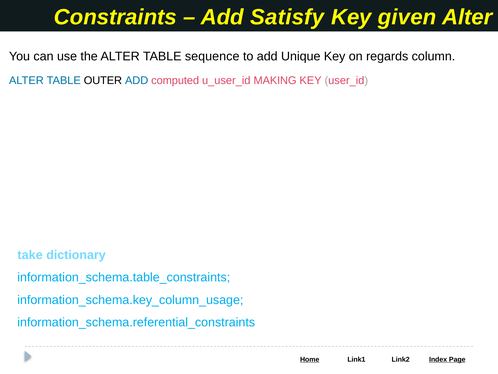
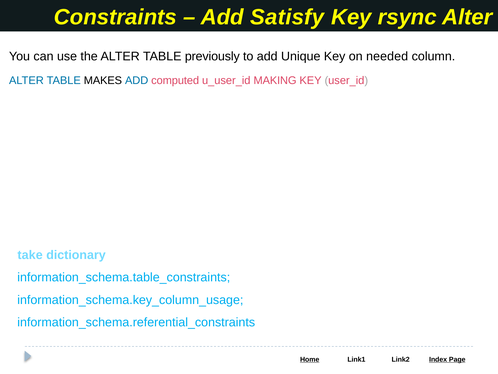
given: given -> rsync
sequence: sequence -> previously
regards: regards -> needed
OUTER: OUTER -> MAKES
